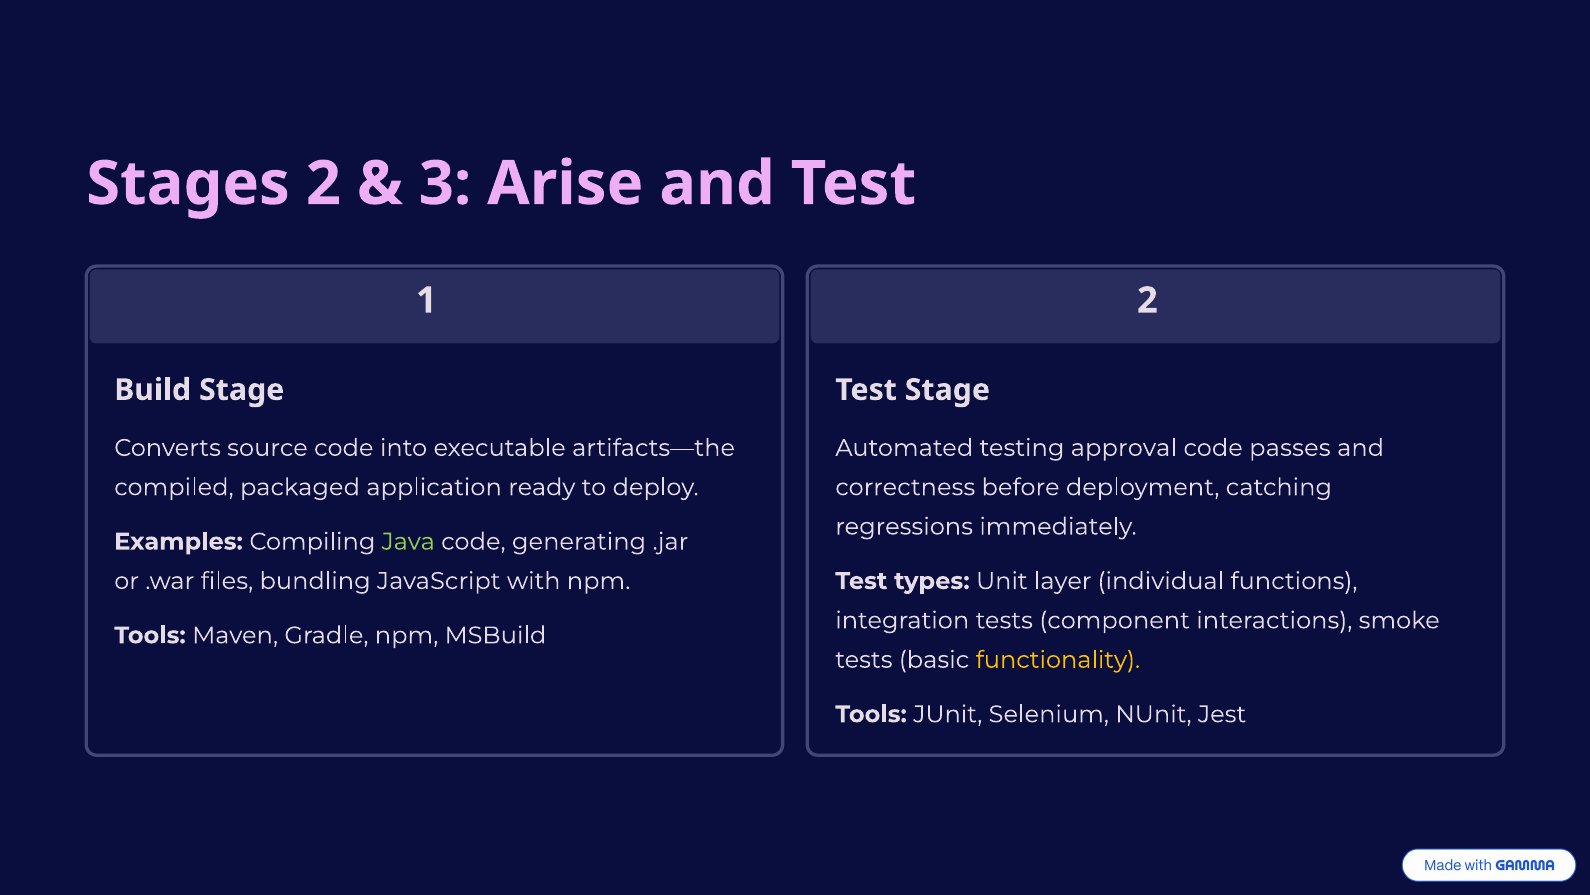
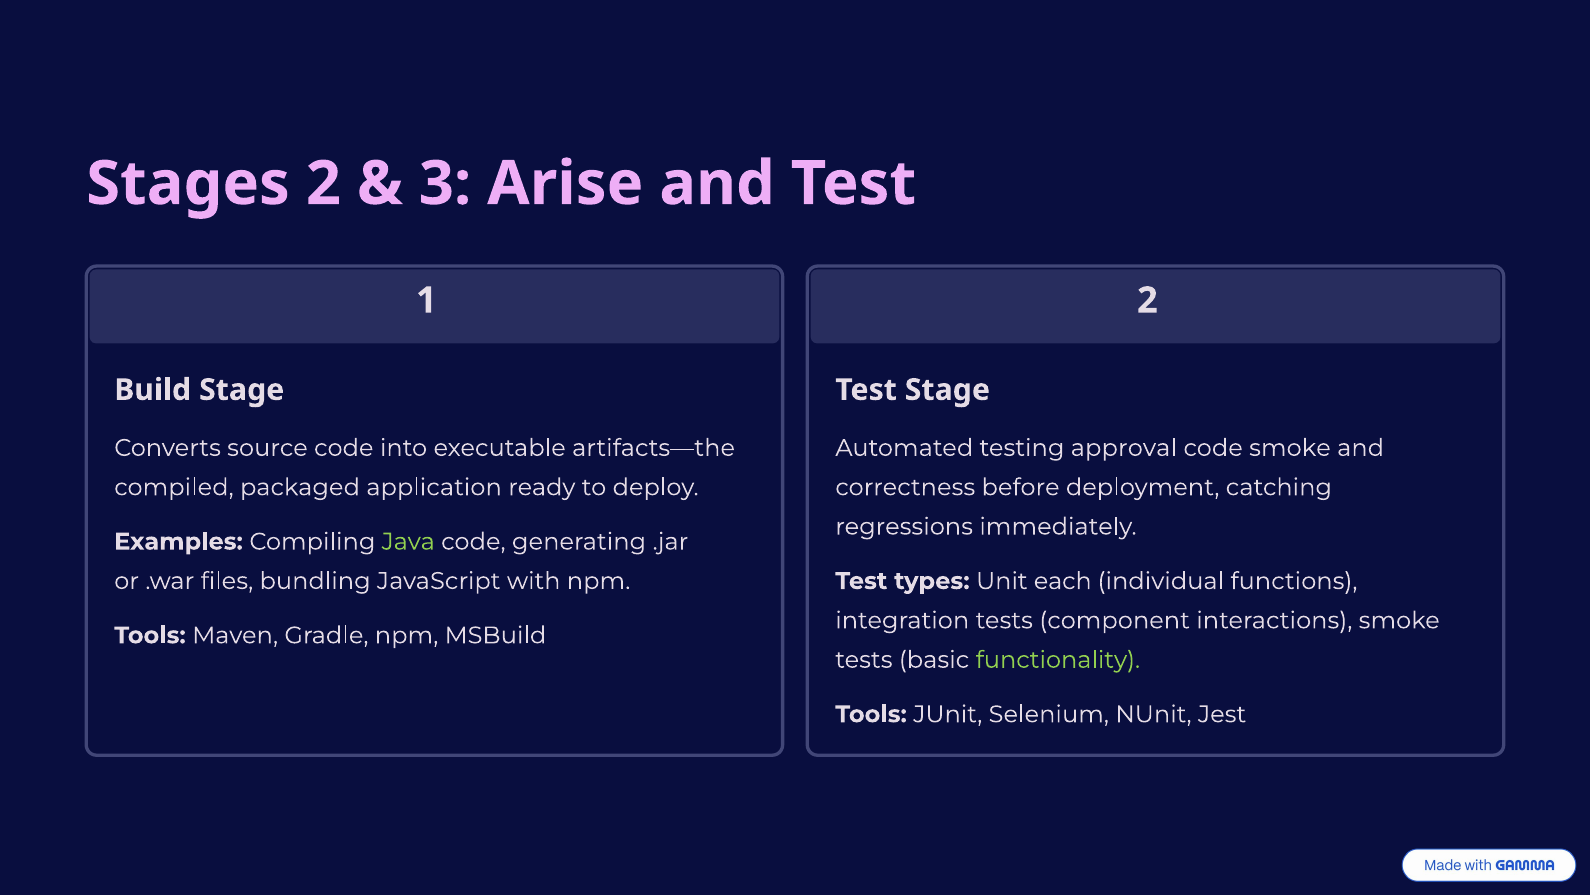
code passes: passes -> smoke
layer: layer -> each
functionality colour: yellow -> light green
